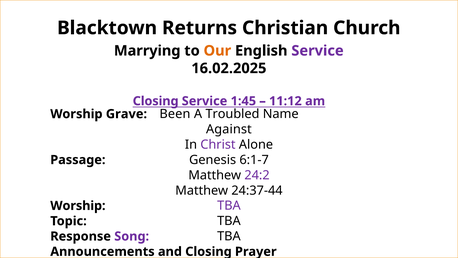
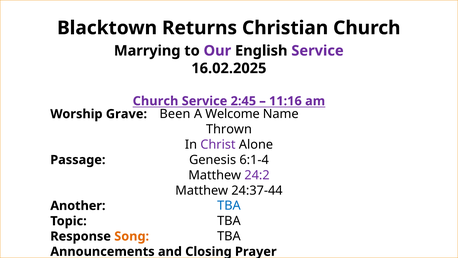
Our colour: orange -> purple
Closing at (156, 101): Closing -> Church
1:45: 1:45 -> 2:45
11:12: 11:12 -> 11:16
Troubled: Troubled -> Welcome
Against: Against -> Thrown
6:1-7: 6:1-7 -> 6:1-4
TBA at (229, 205) colour: purple -> blue
Worship at (78, 205): Worship -> Another
Song colour: purple -> orange
